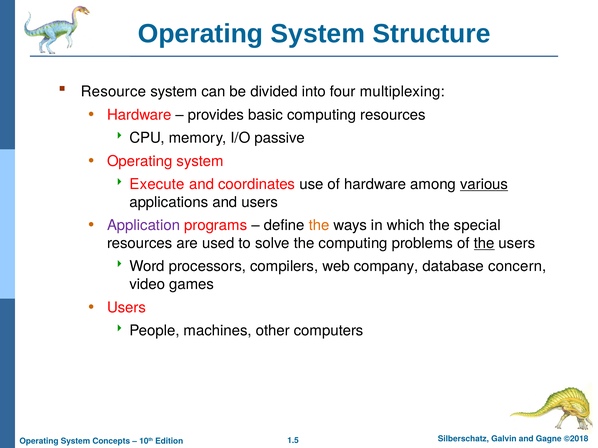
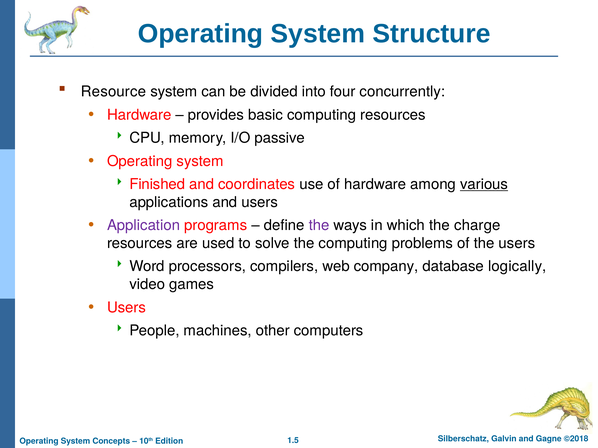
multiplexing: multiplexing -> concurrently
Execute: Execute -> Finished
the at (319, 226) colour: orange -> purple
special: special -> charge
the at (484, 244) underline: present -> none
concern: concern -> logically
